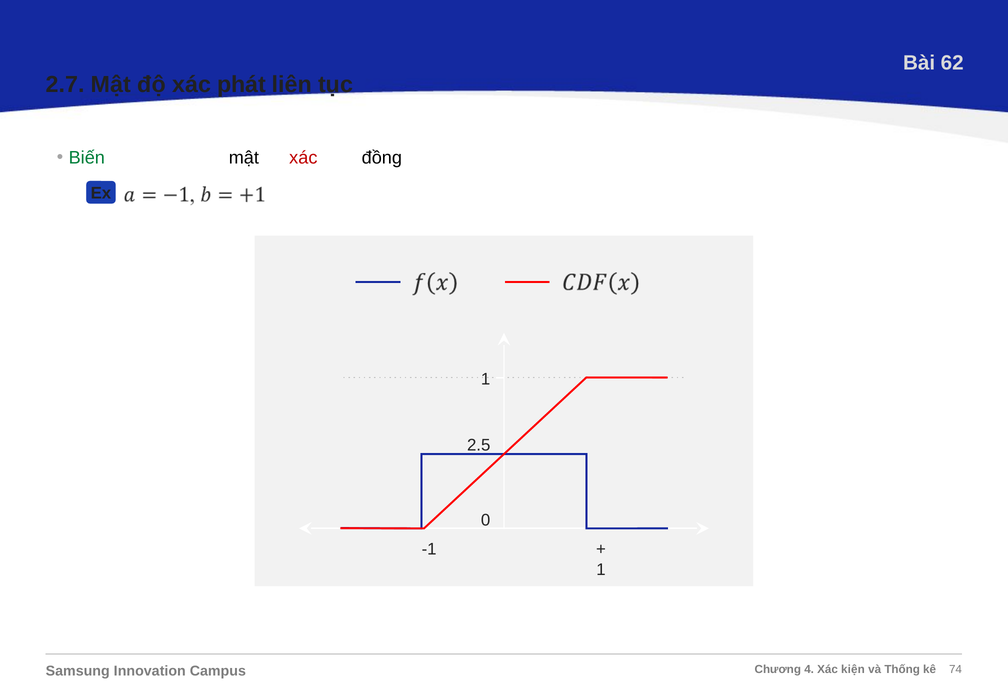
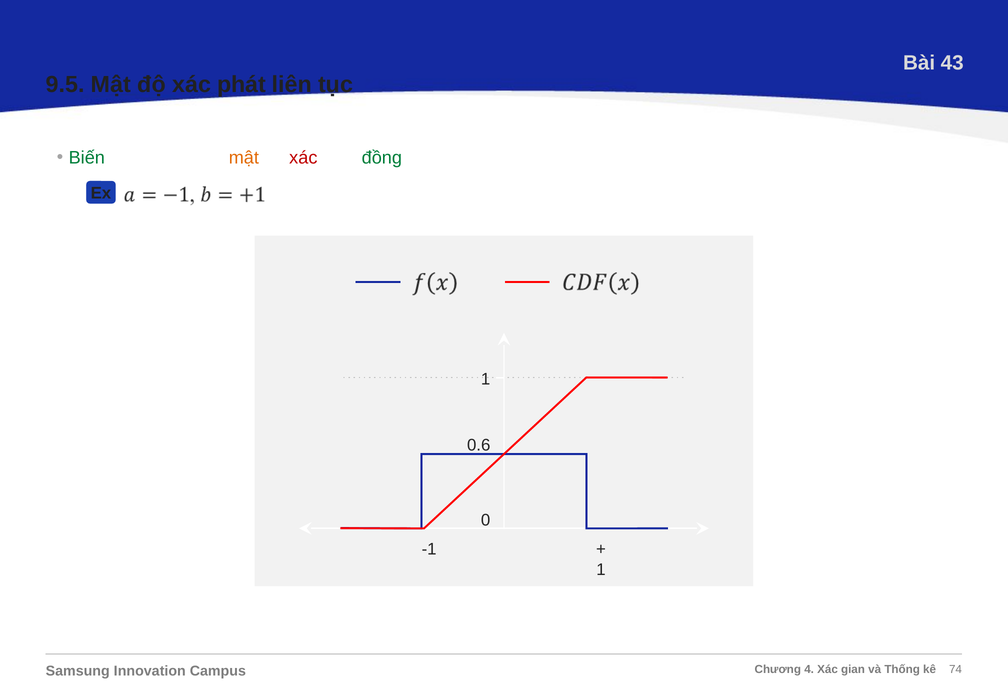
62: 62 -> 43
2.7: 2.7 -> 9.5
mật at (244, 158) colour: black -> orange
đồng colour: black -> green
2.5: 2.5 -> 0.6
kiện: kiện -> gian
